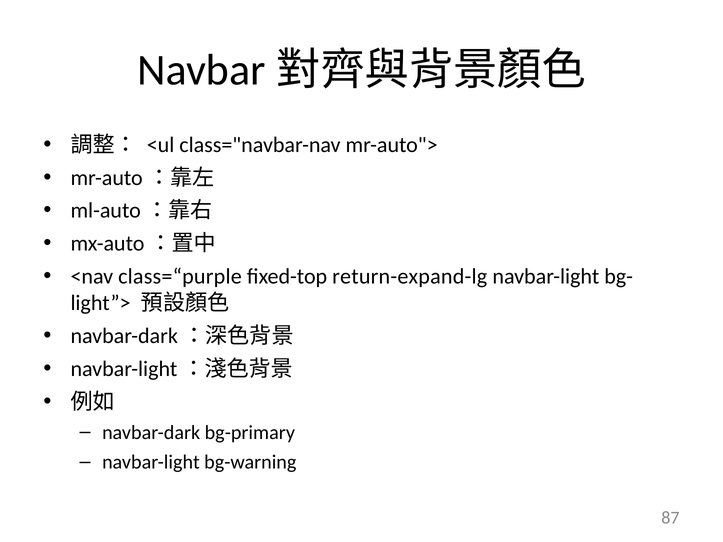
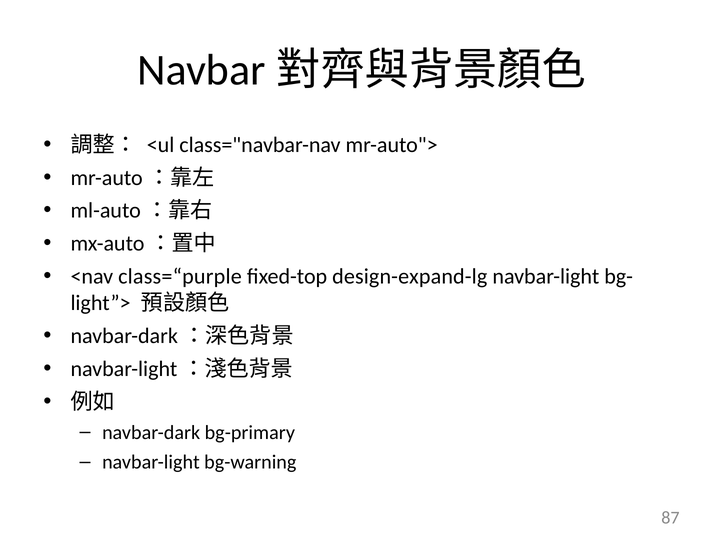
return-expand-lg: return-expand-lg -> design-expand-lg
